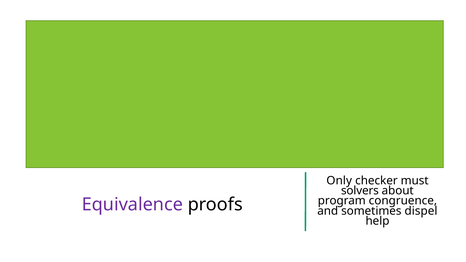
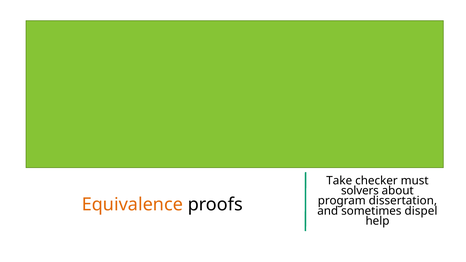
Only: Only -> Take
congruence: congruence -> dissertation
Equivalence colour: purple -> orange
